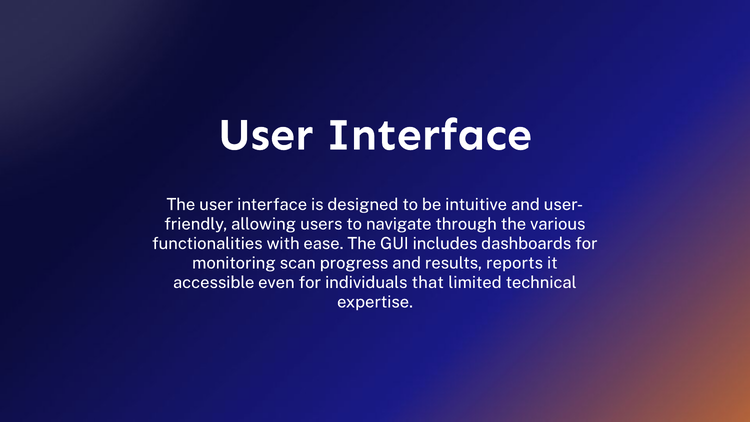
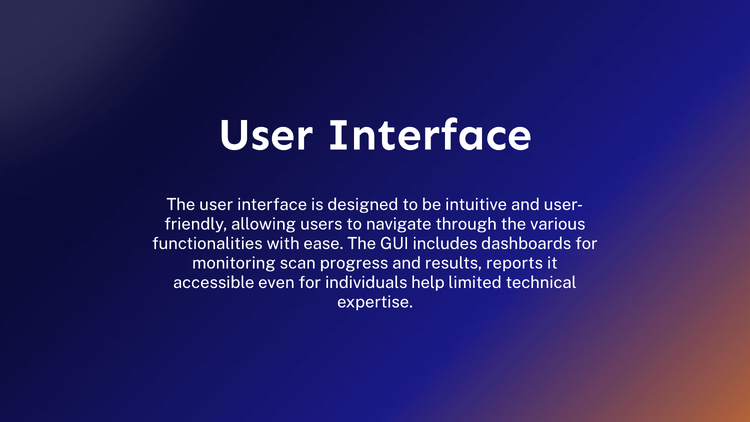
that: that -> help
